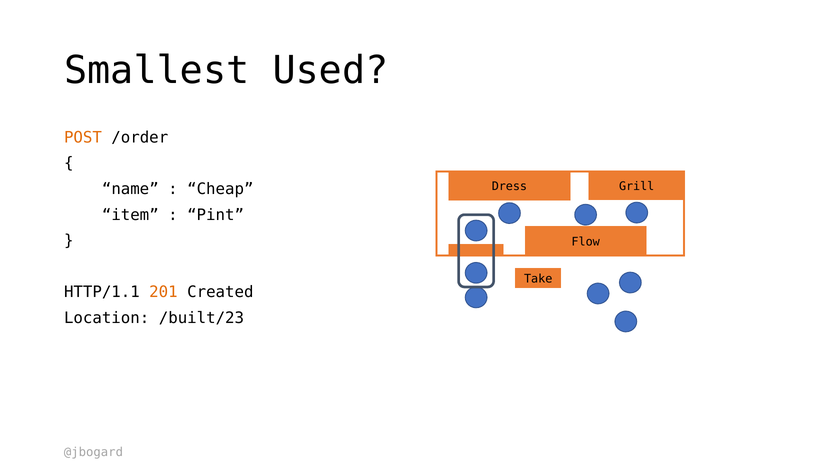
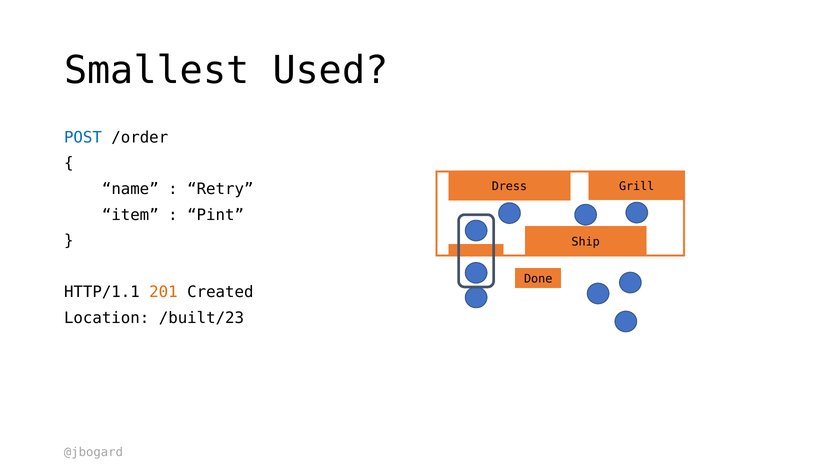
POST colour: orange -> blue
Cheap: Cheap -> Retry
Flow: Flow -> Ship
Take: Take -> Done
